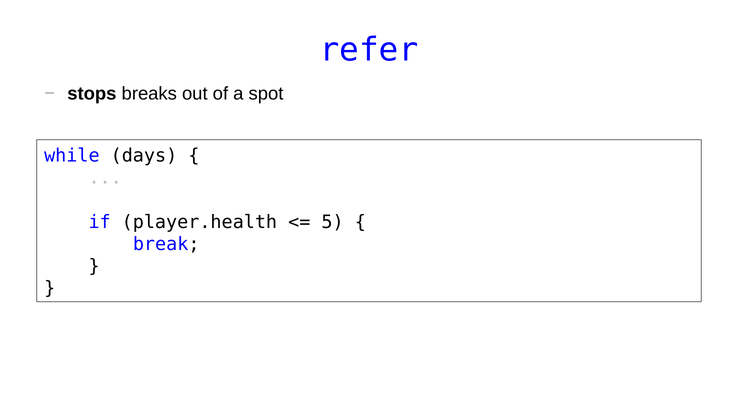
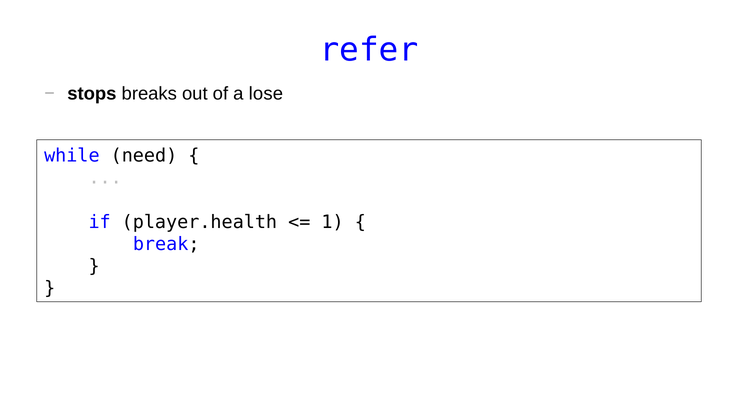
spot: spot -> lose
days: days -> need
5: 5 -> 1
